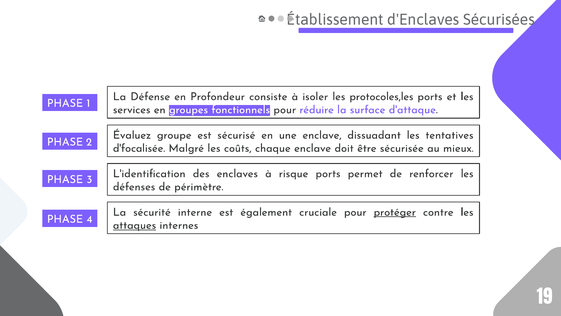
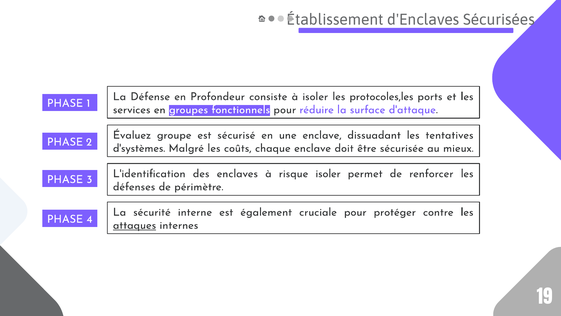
d'focalisée: d'focalisée -> d'systèmes
risque ports: ports -> isoler
protéger underline: present -> none
